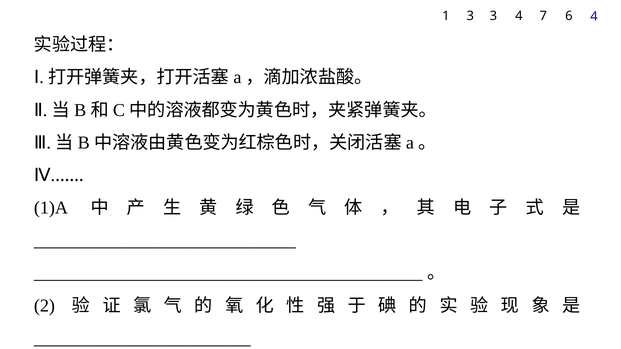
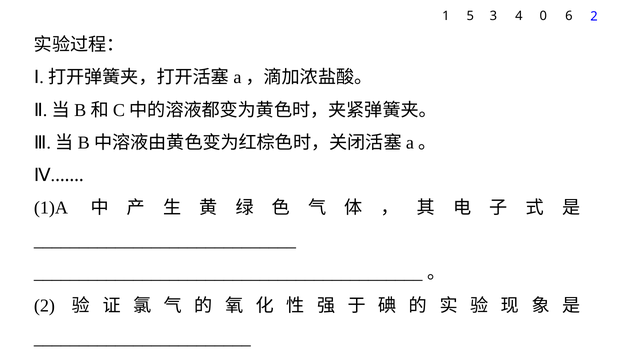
1 3: 3 -> 5
7: 7 -> 0
6 4: 4 -> 2
